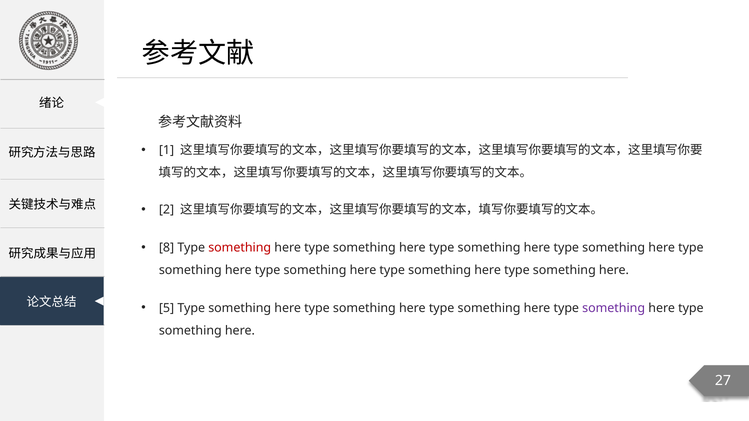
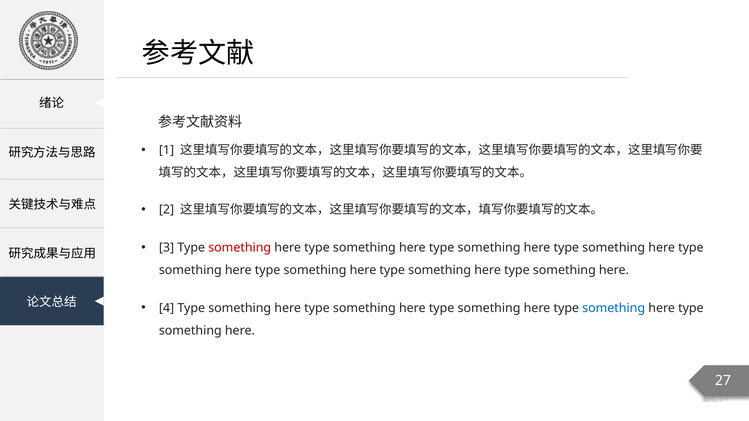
8: 8 -> 3
5: 5 -> 4
something at (614, 308) colour: purple -> blue
